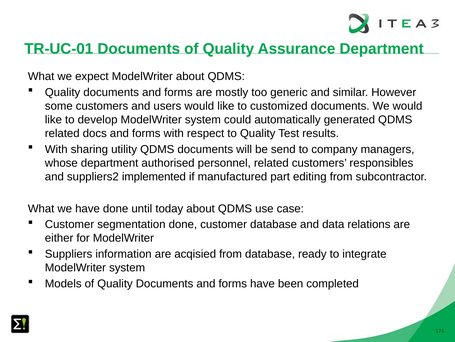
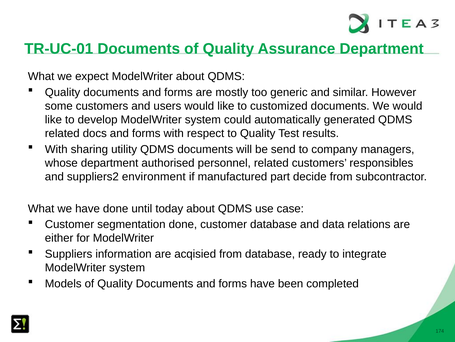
implemented: implemented -> environment
editing: editing -> decide
